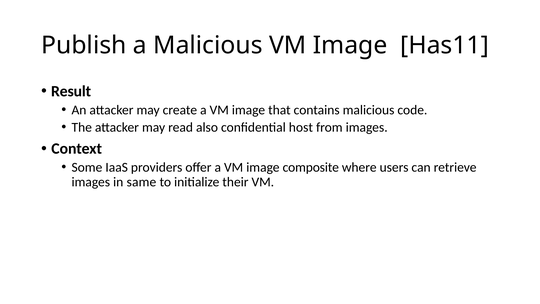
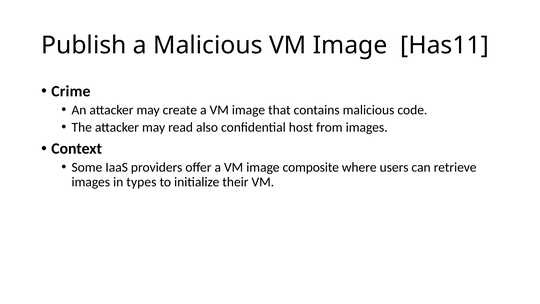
Result: Result -> Crime
same: same -> types
